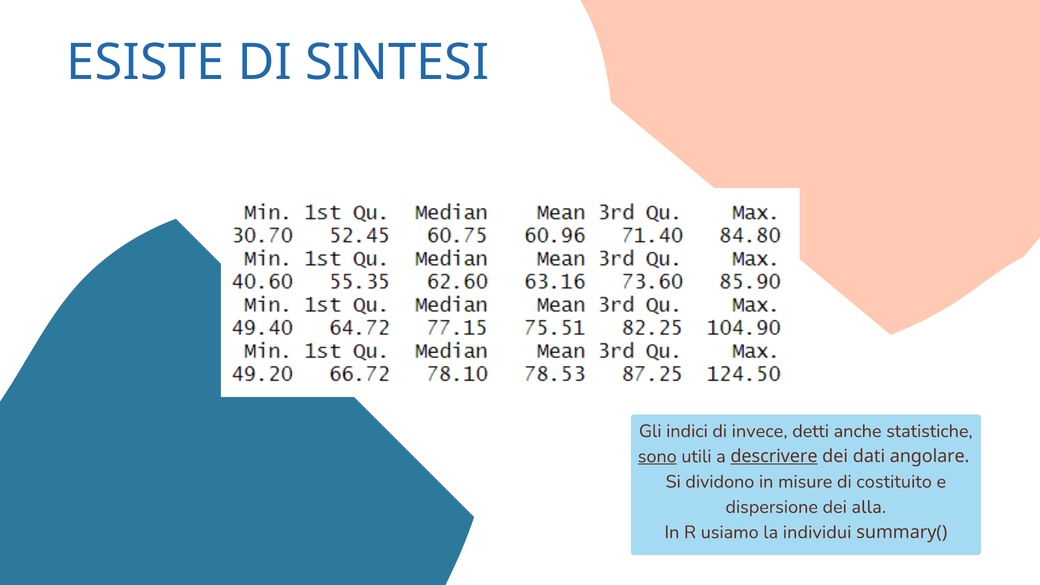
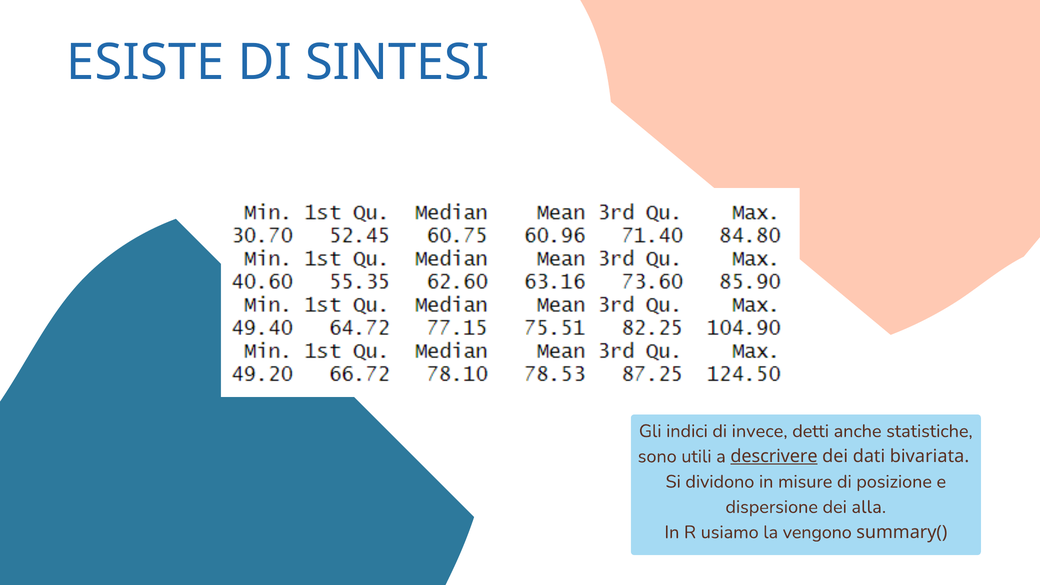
sono underline: present -> none
angolare: angolare -> bivariata
costituito: costituito -> posizione
individui: individui -> vengono
